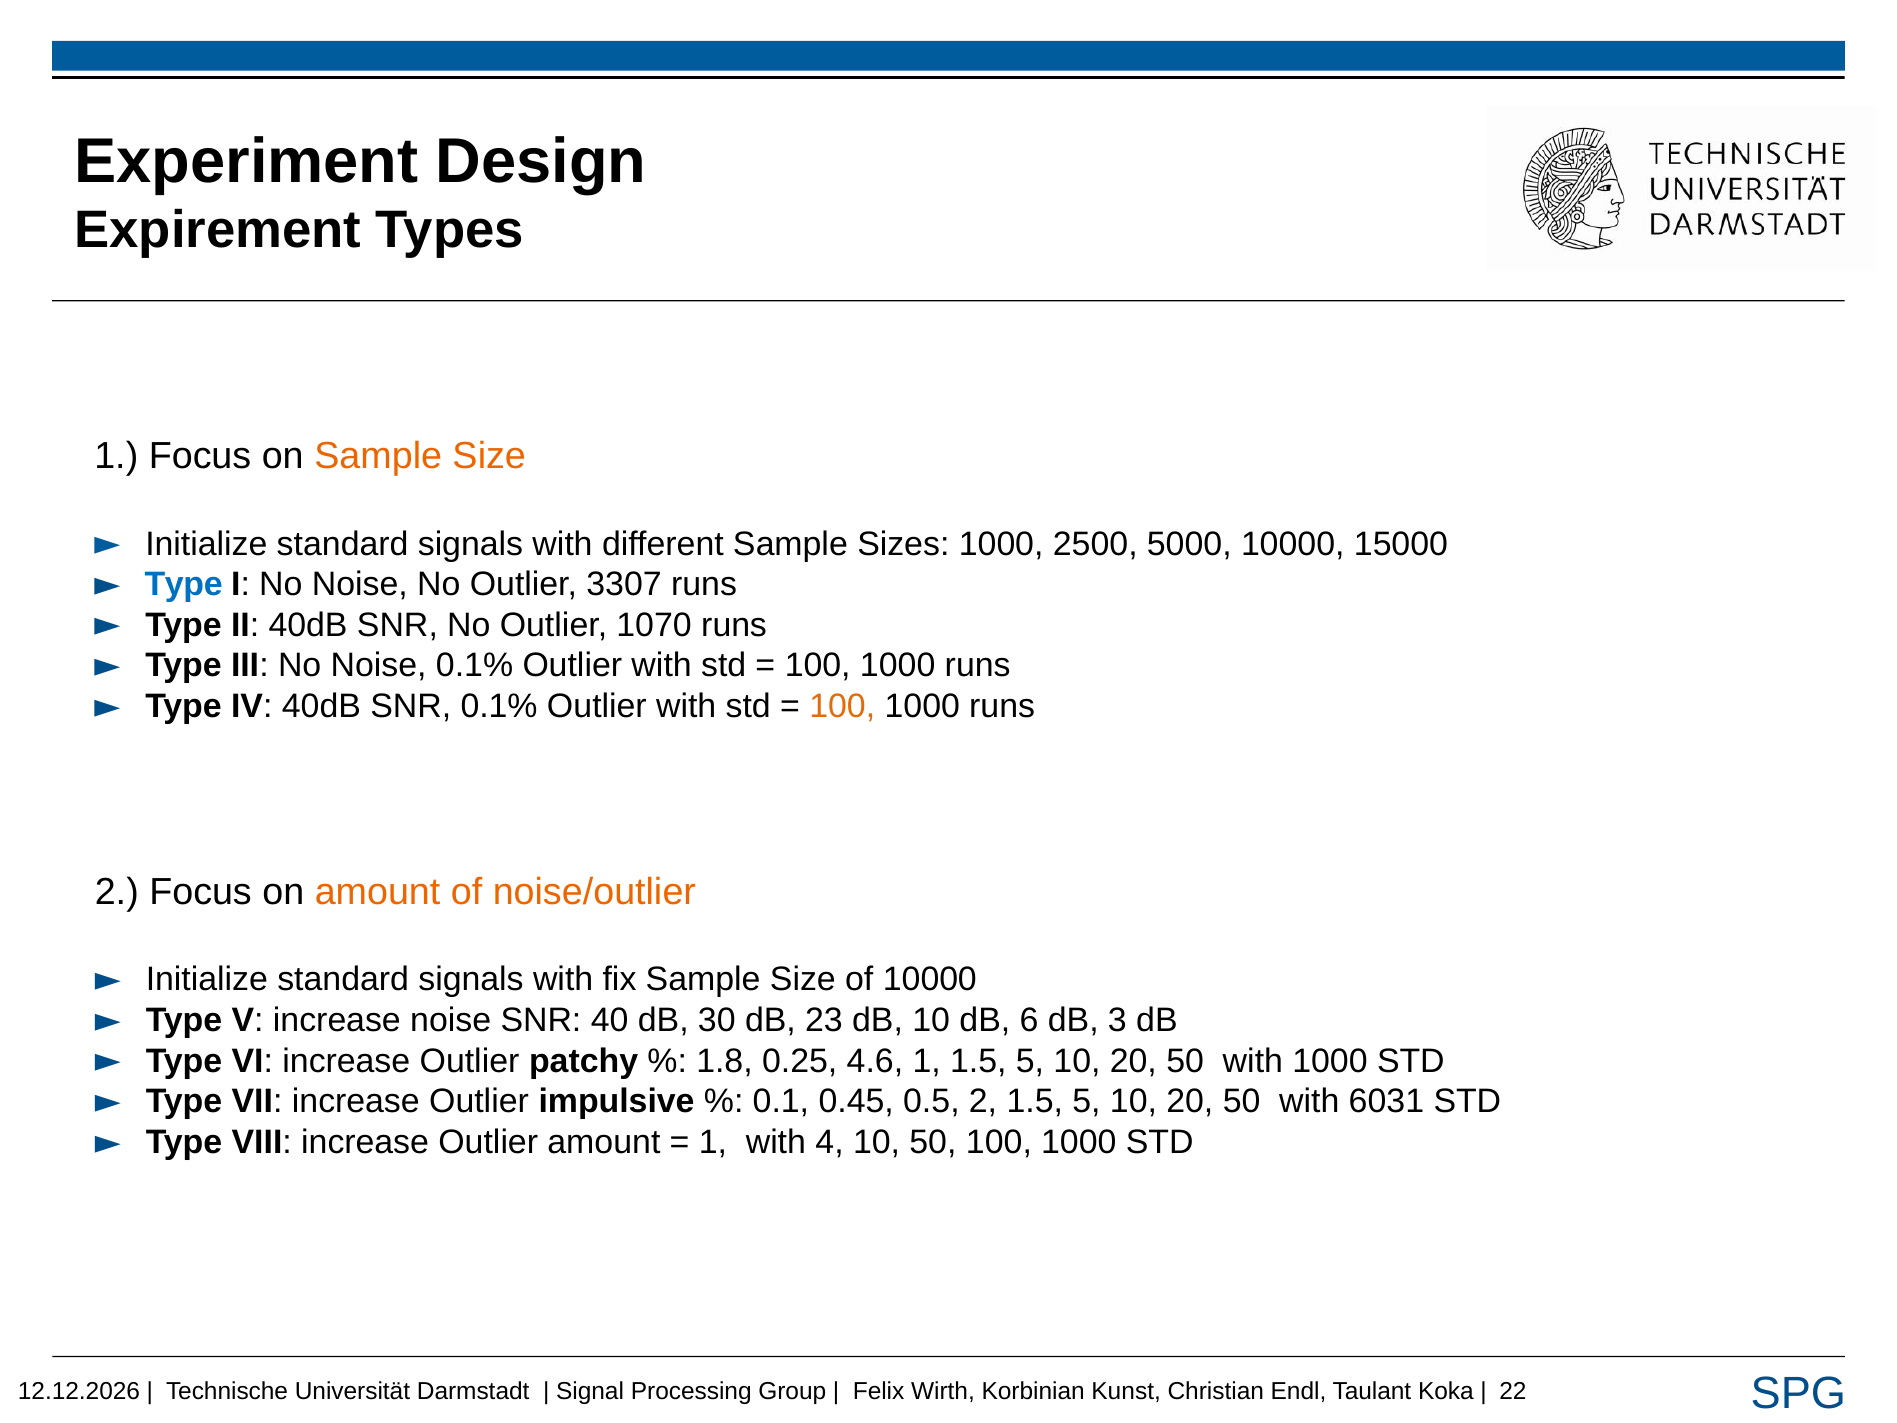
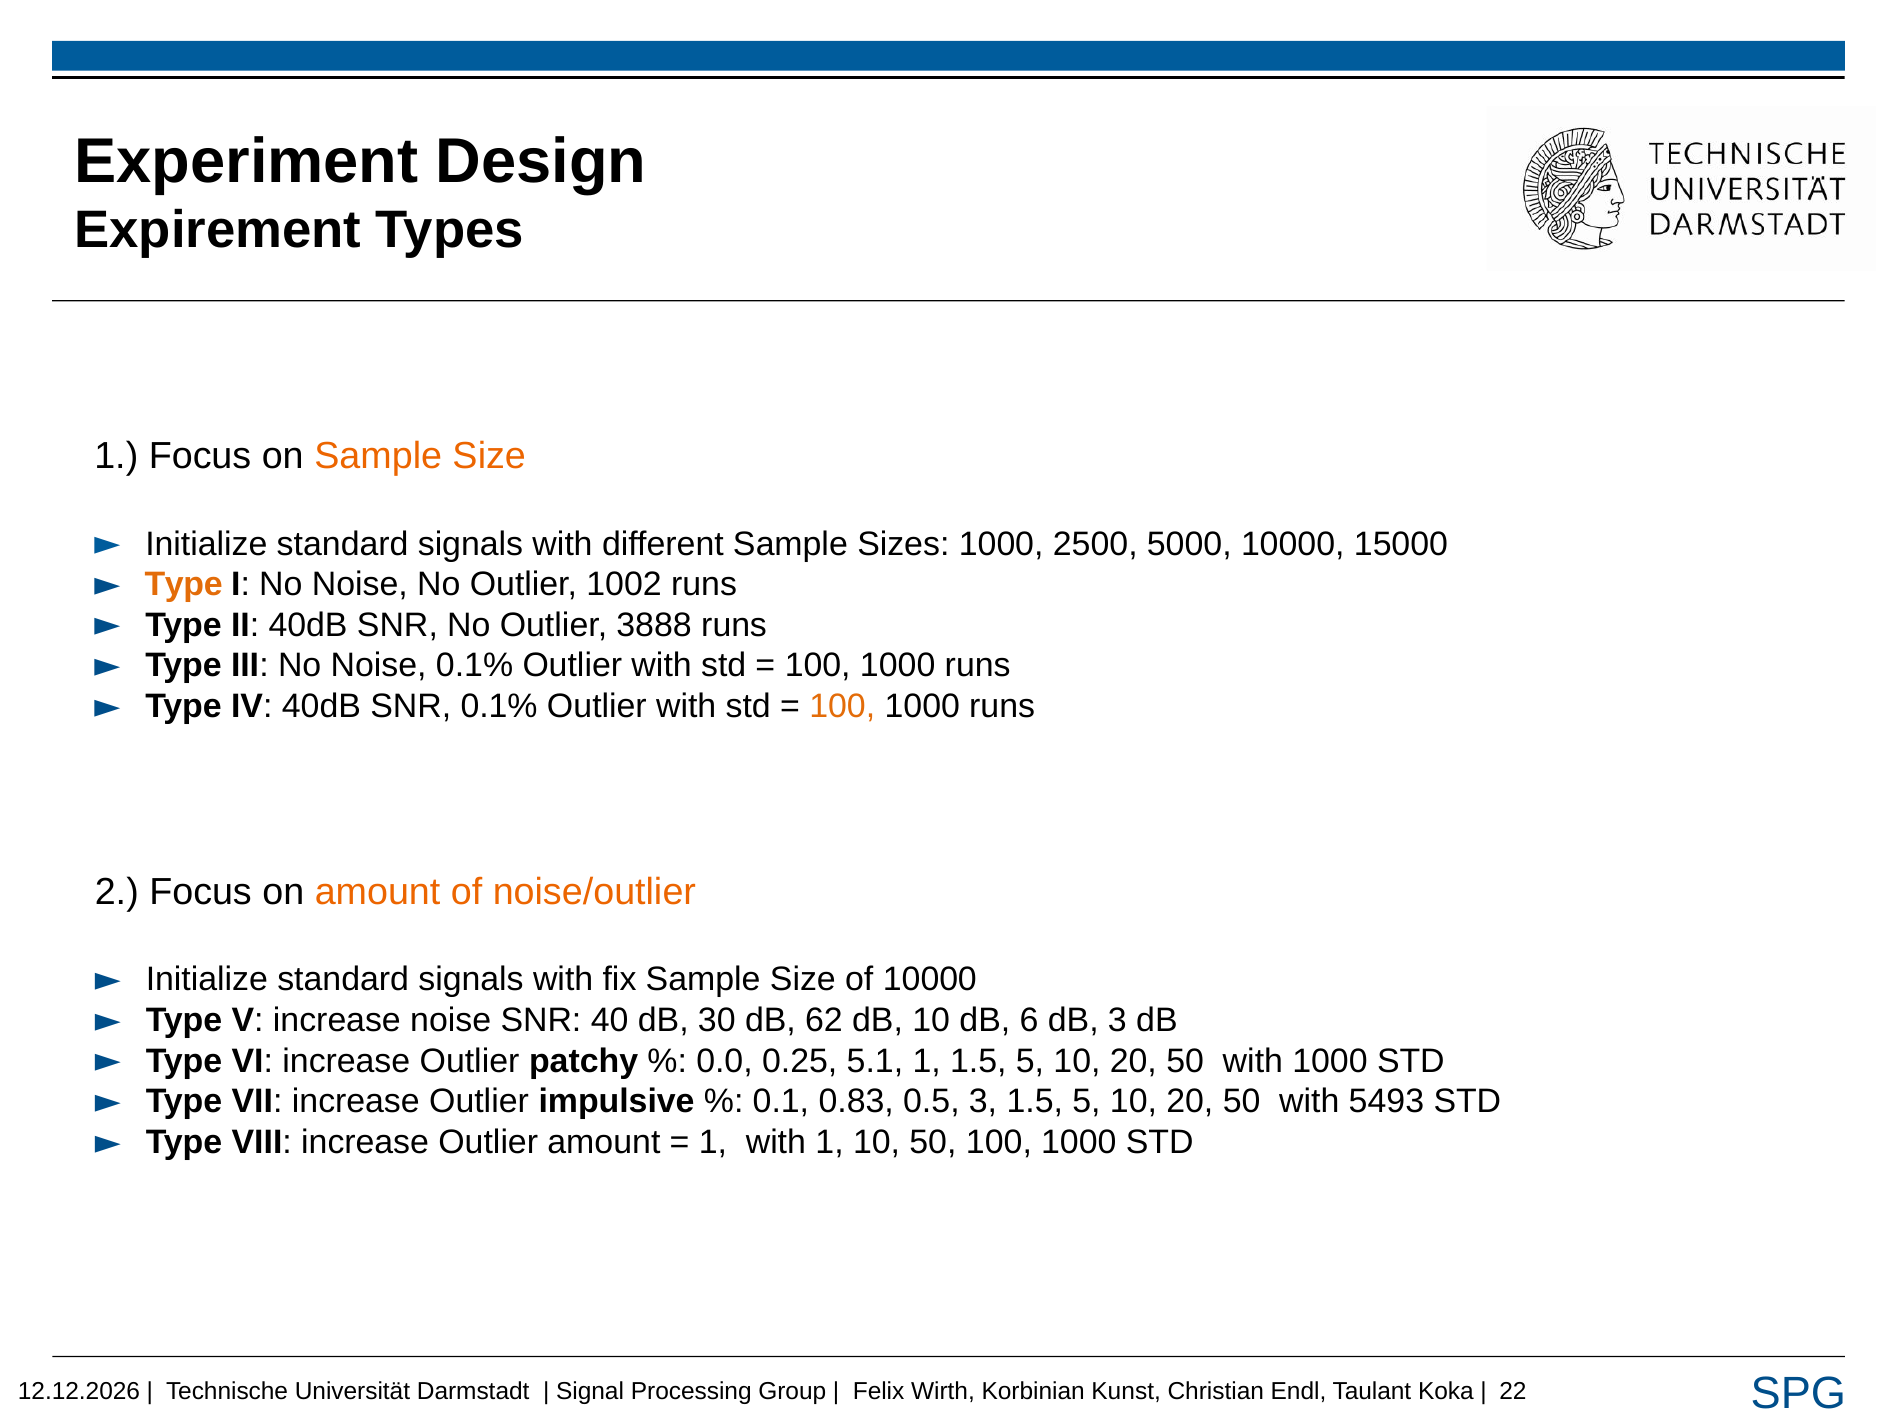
Type at (184, 584) colour: blue -> orange
3307: 3307 -> 1002
1070: 1070 -> 3888
23: 23 -> 62
1.8: 1.8 -> 0.0
4.6: 4.6 -> 5.1
0.45: 0.45 -> 0.83
0.5 2: 2 -> 3
6031: 6031 -> 5493
with 4: 4 -> 1
